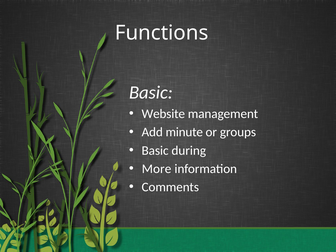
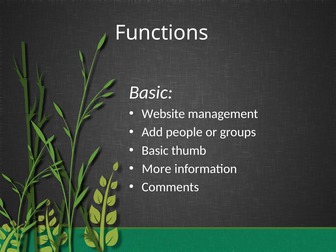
minute: minute -> people
during: during -> thumb
